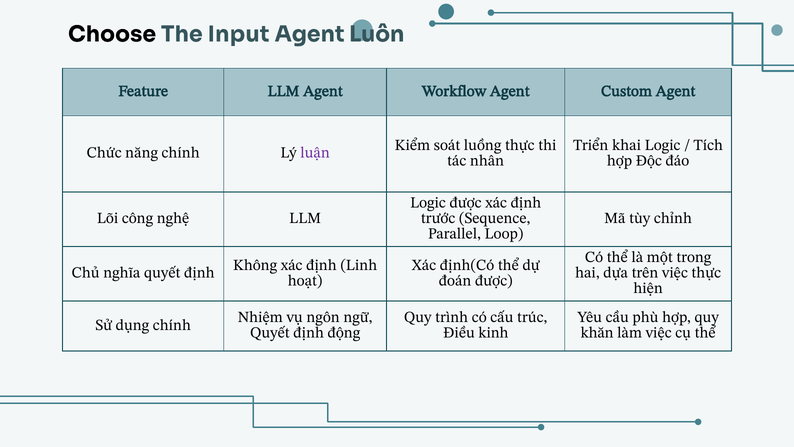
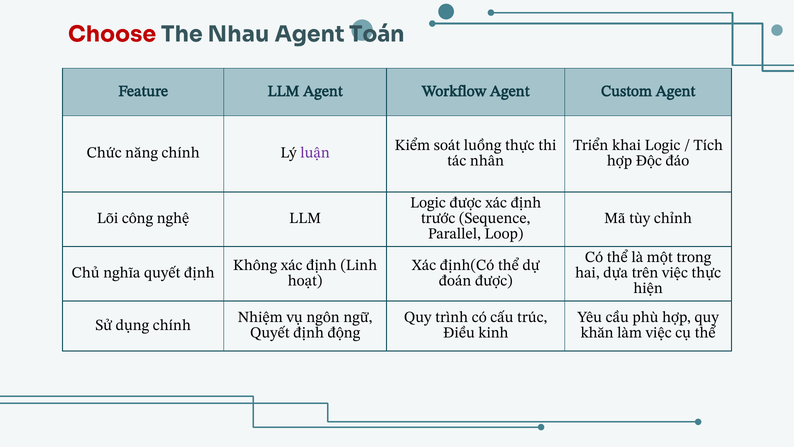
Choose colour: black -> red
Input: Input -> Nhau
Luôn: Luôn -> Toán
